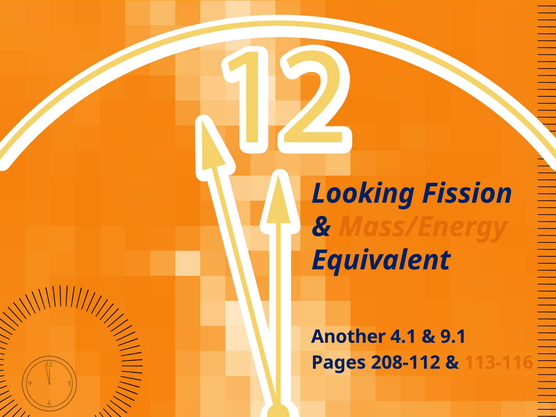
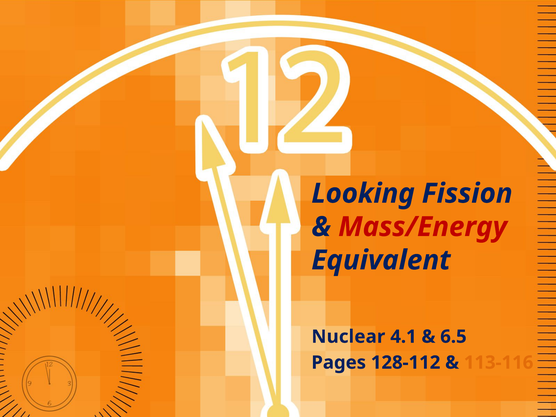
Mass/Energy colour: orange -> red
Another: Another -> Nuclear
9.1: 9.1 -> 6.5
208-112: 208-112 -> 128-112
